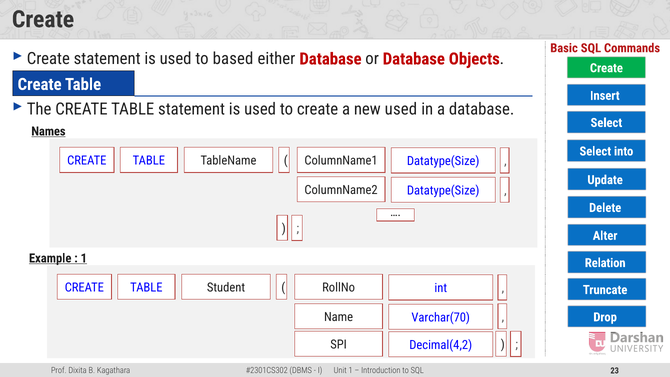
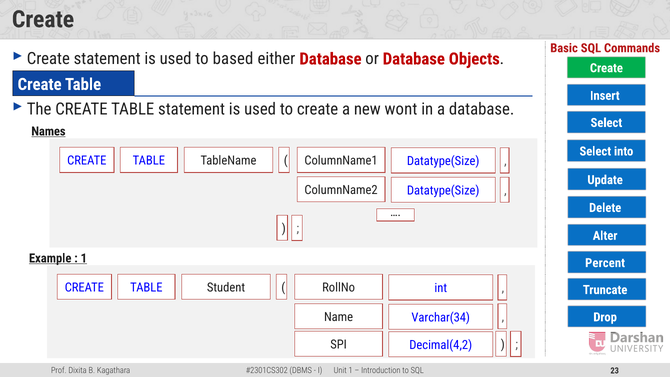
new used: used -> wont
Relation: Relation -> Percent
Varchar(70: Varchar(70 -> Varchar(34
